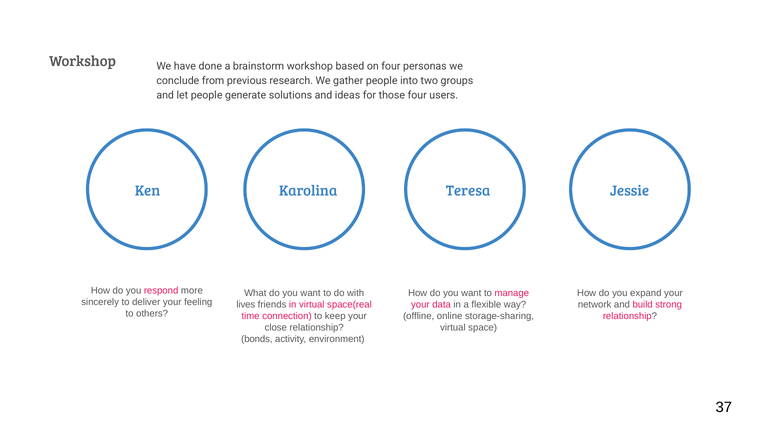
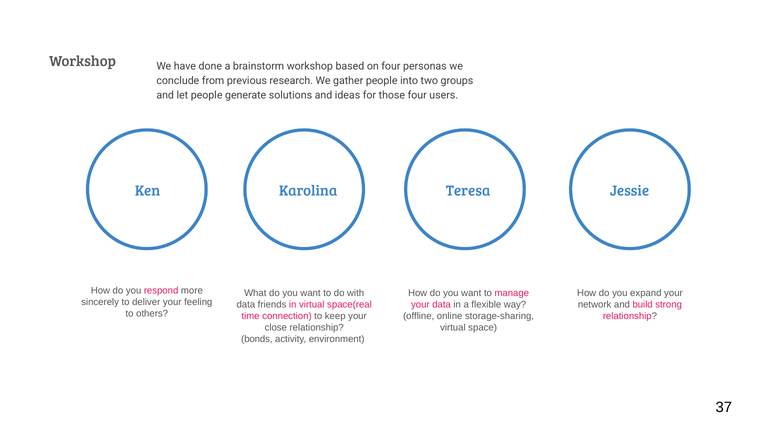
lives at (246, 305): lives -> data
